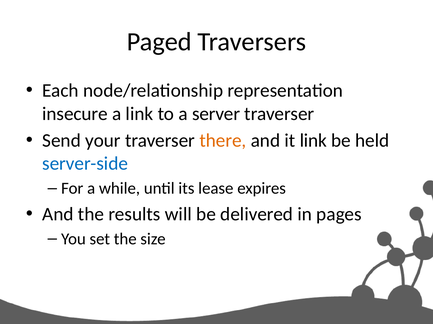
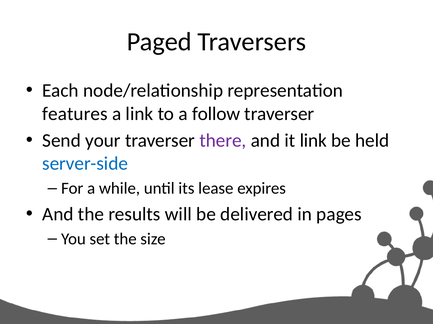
insecure: insecure -> features
server: server -> follow
there colour: orange -> purple
